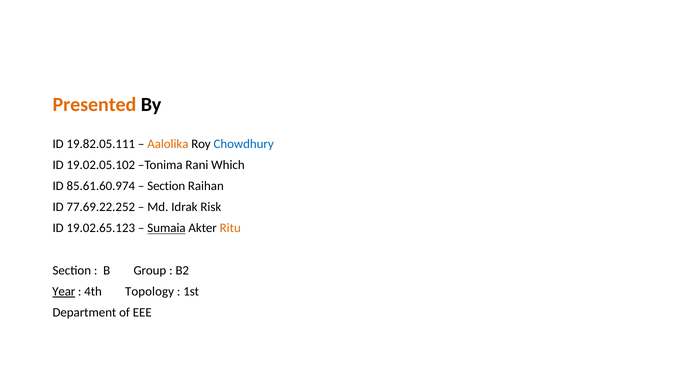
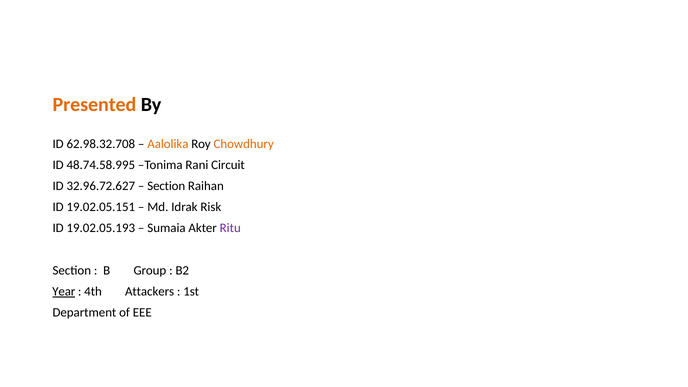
19.82.05.111: 19.82.05.111 -> 62.98.32.708
Chowdhury colour: blue -> orange
19.02.05.102: 19.02.05.102 -> 48.74.58.995
Which: Which -> Circuit
85.61.60.974: 85.61.60.974 -> 32.96.72.627
77.69.22.252: 77.69.22.252 -> 19.02.05.151
19.02.65.123: 19.02.65.123 -> 19.02.05.193
Sumaia underline: present -> none
Ritu colour: orange -> purple
Topology: Topology -> Attackers
